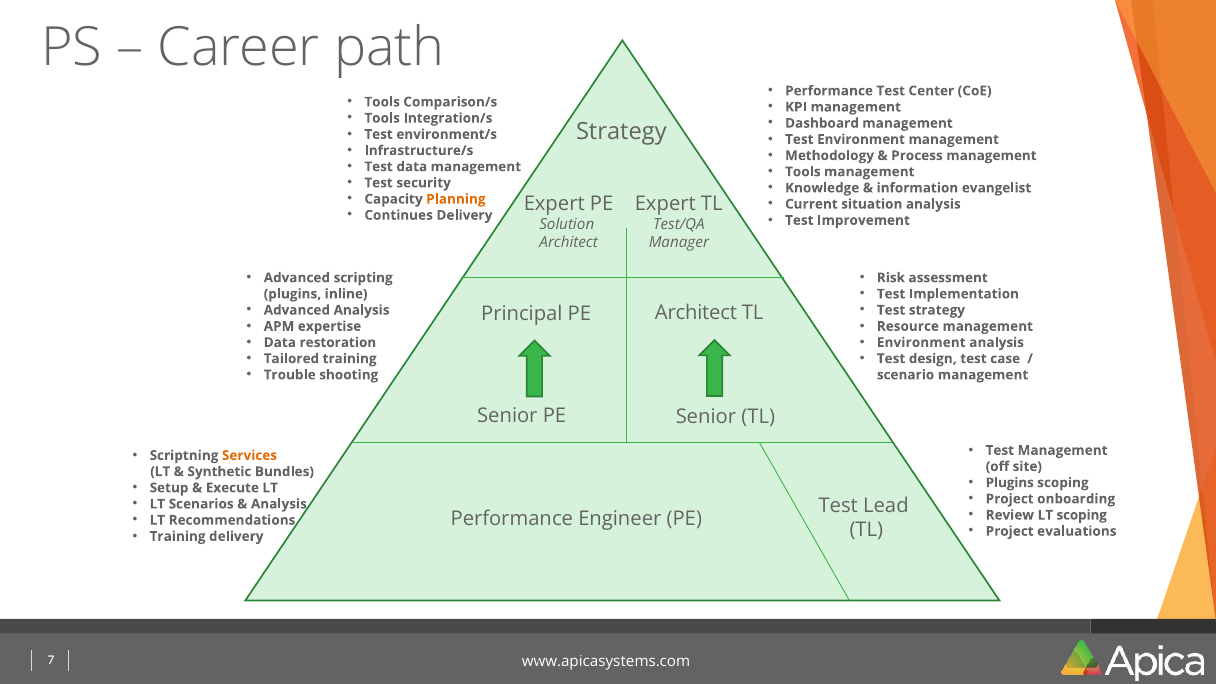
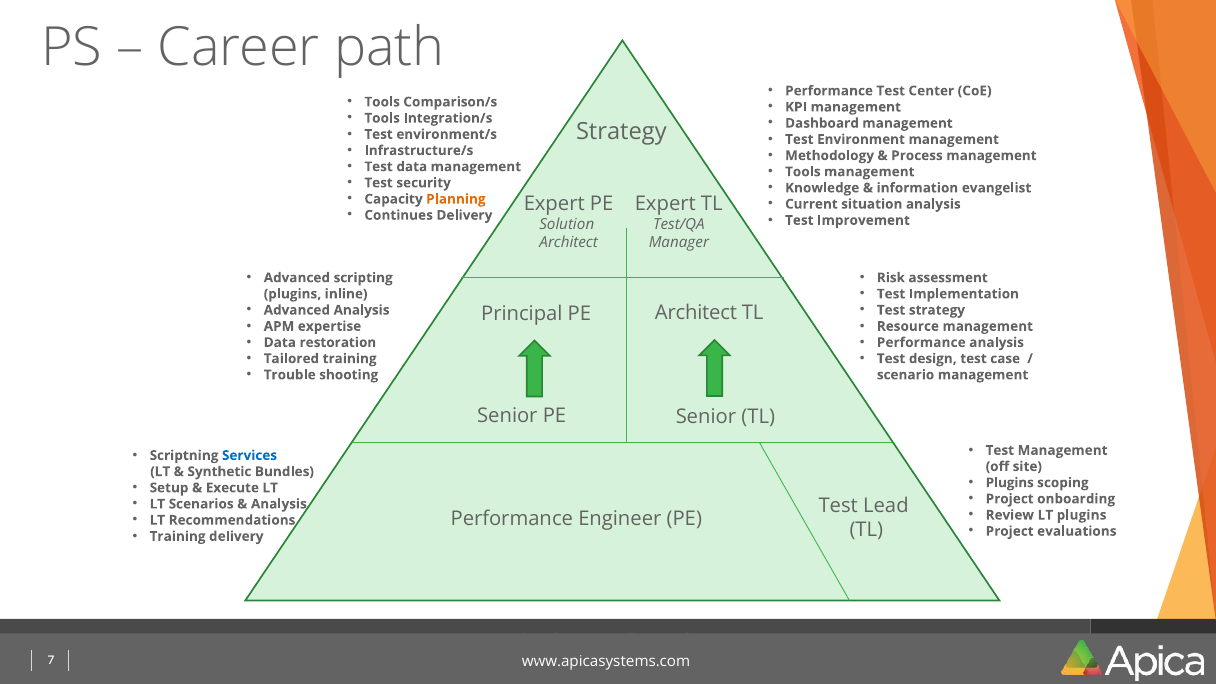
Environment at (921, 342): Environment -> Performance
Services at (249, 455) colour: orange -> blue
LT scoping: scoping -> plugins
